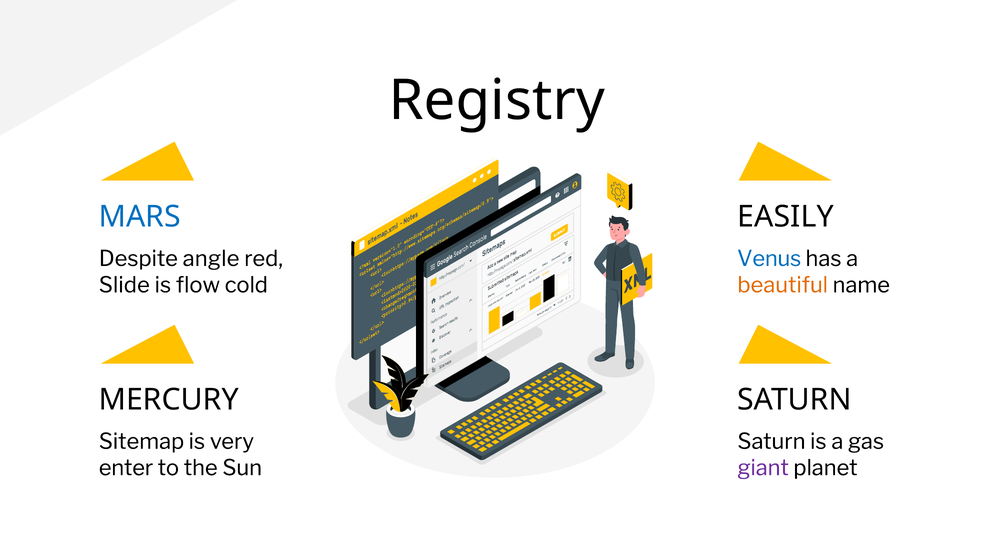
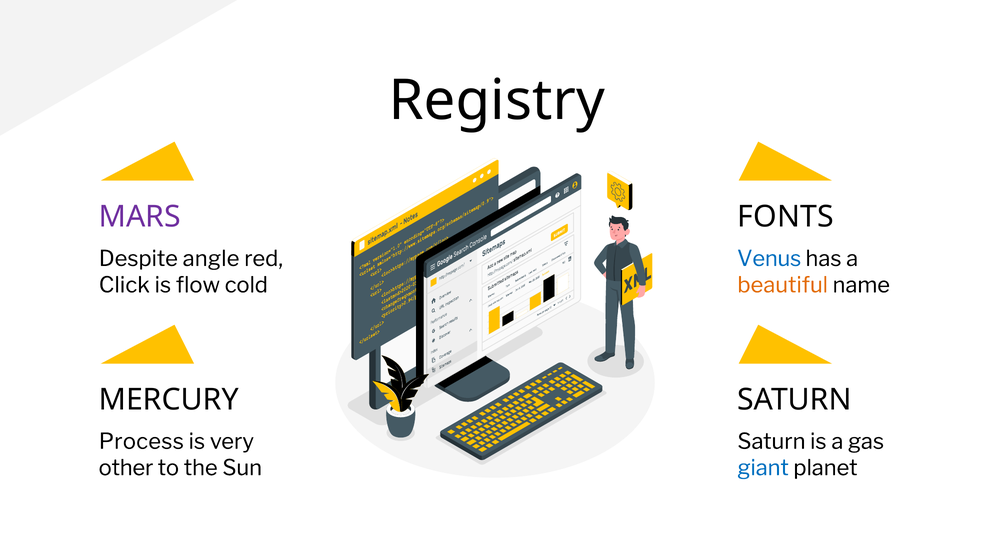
MARS colour: blue -> purple
EASILY: EASILY -> FONTS
Slide: Slide -> Click
Sitemap: Sitemap -> Process
enter: enter -> other
giant colour: purple -> blue
